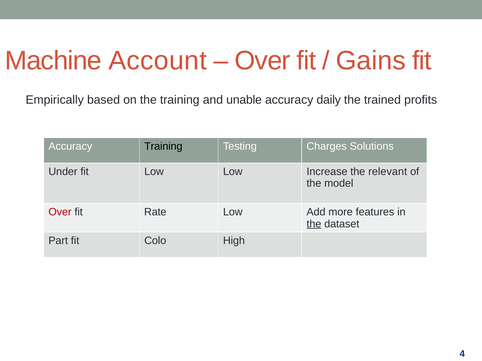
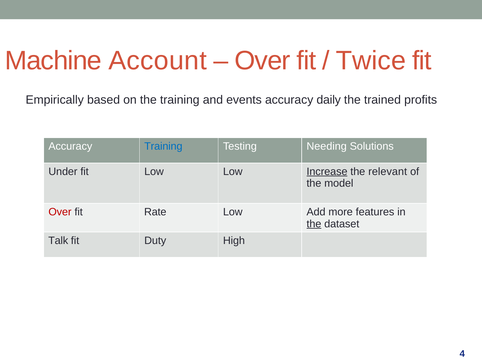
Gains: Gains -> Twice
unable: unable -> events
Training at (163, 147) colour: black -> blue
Charges: Charges -> Needing
Increase underline: none -> present
Part: Part -> Talk
Colo: Colo -> Duty
